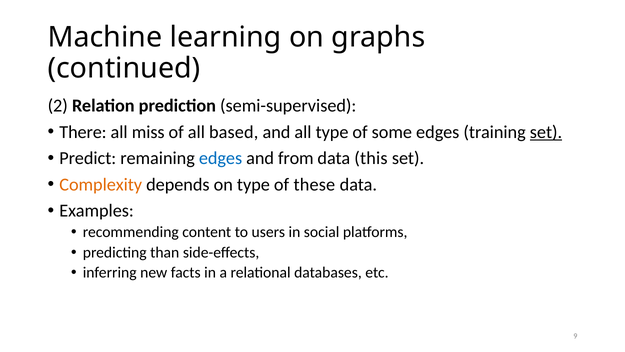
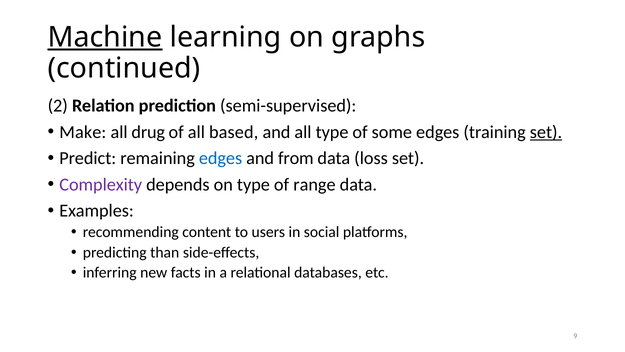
Machine underline: none -> present
There: There -> Make
miss: miss -> drug
this: this -> loss
Complexity colour: orange -> purple
these: these -> range
